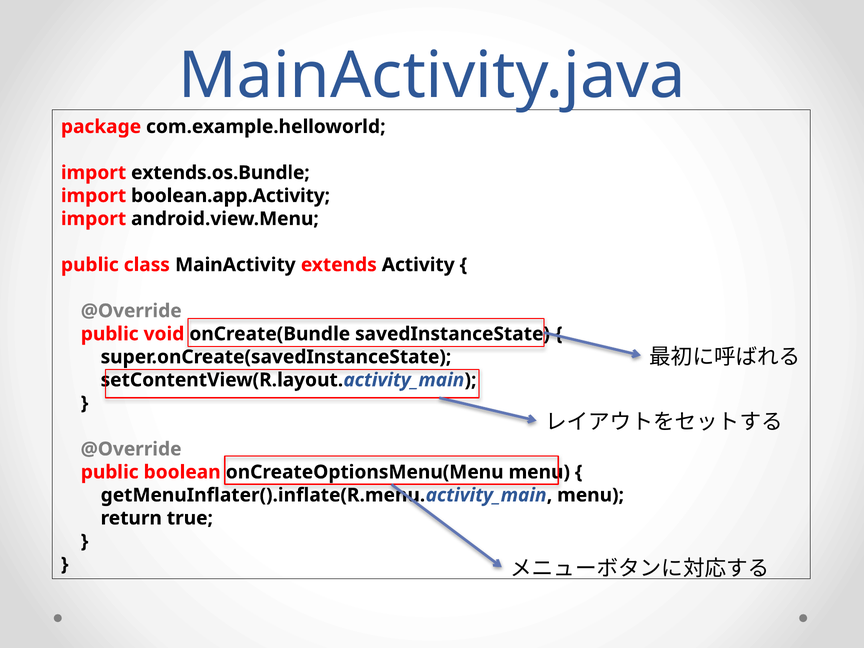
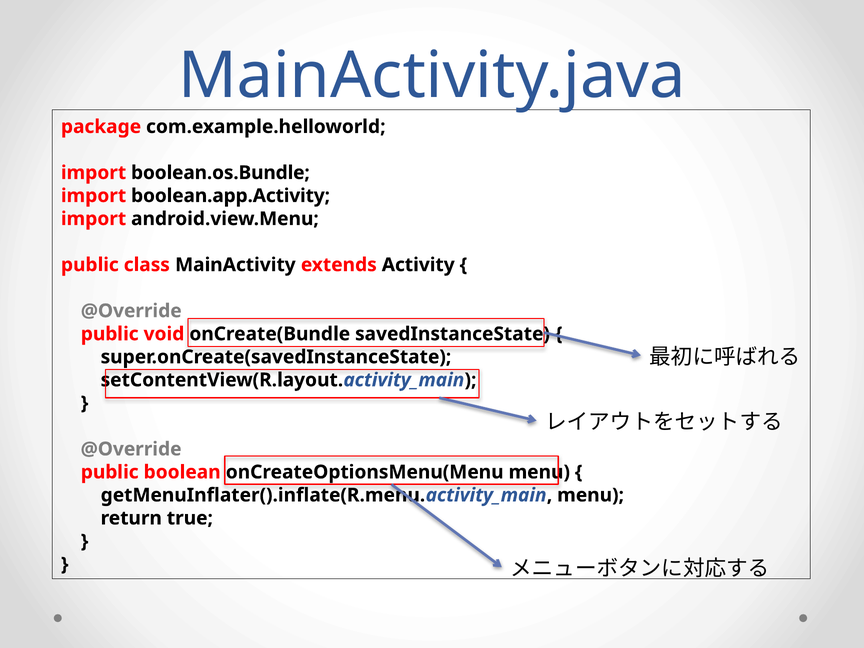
extends.os.Bundle: extends.os.Bundle -> boolean.os.Bundle
